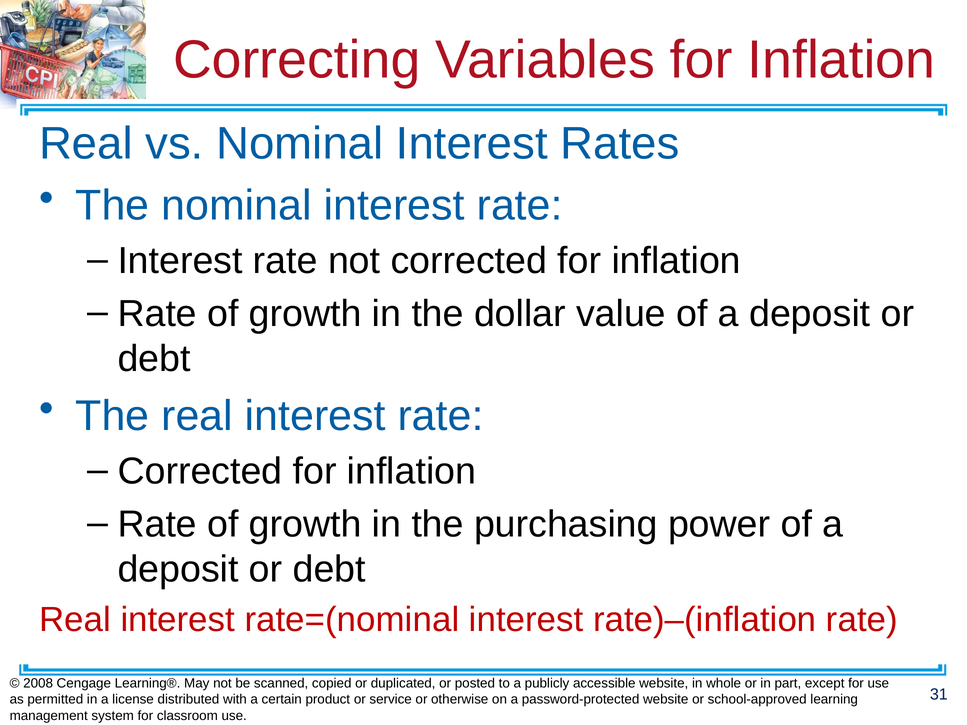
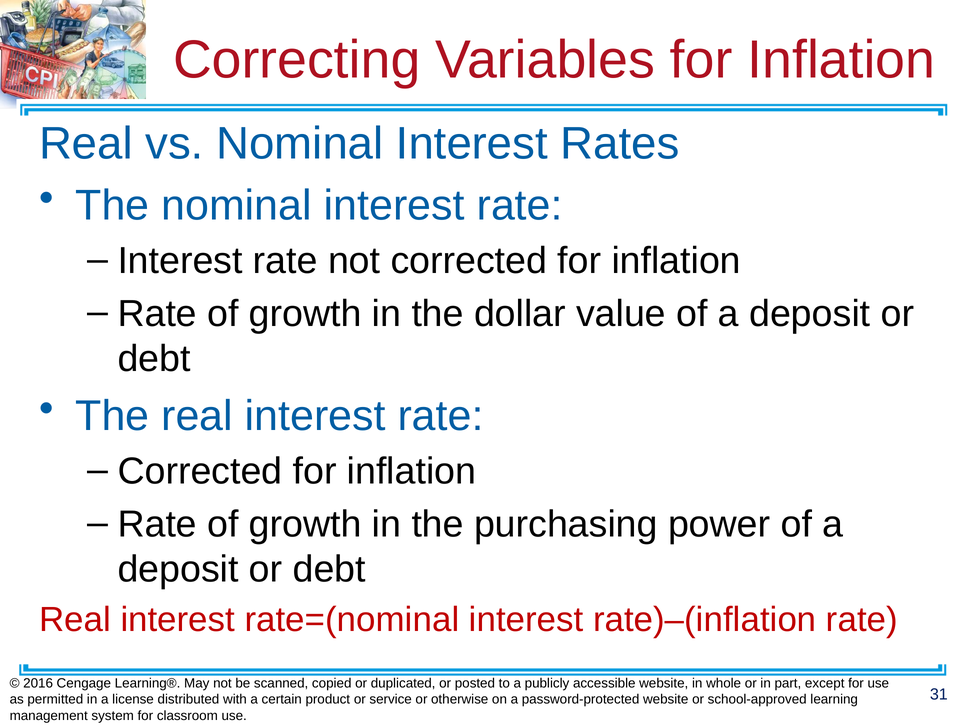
2008: 2008 -> 2016
